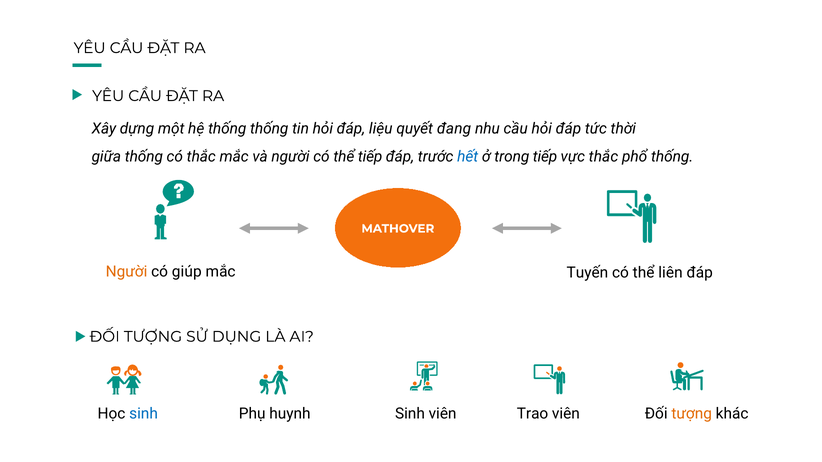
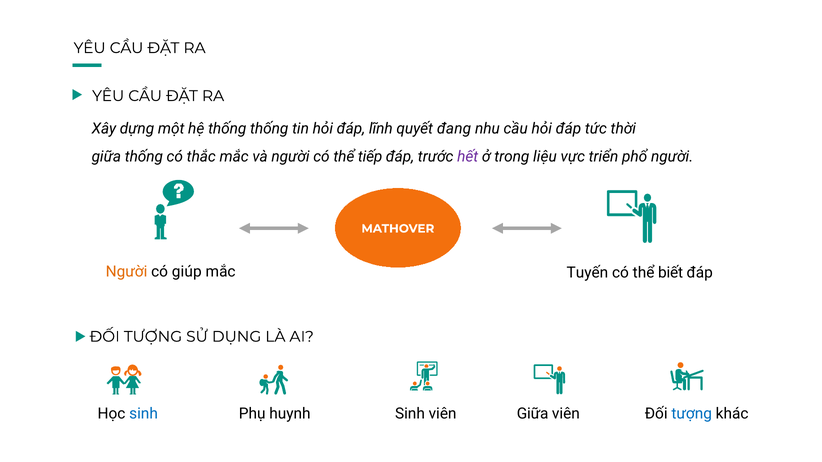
liệu: liệu -> lĩnh
hết colour: blue -> purple
trong tiếp: tiếp -> liệu
vực thắc: thắc -> triển
phổ thống: thống -> người
liên: liên -> biết
viên Trao: Trao -> Giữa
tượng at (692, 414) colour: orange -> blue
